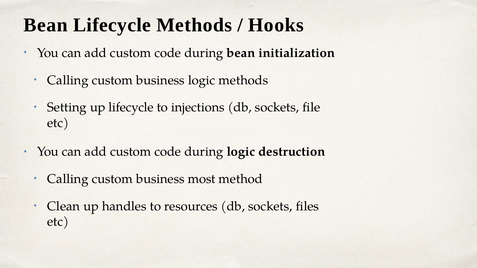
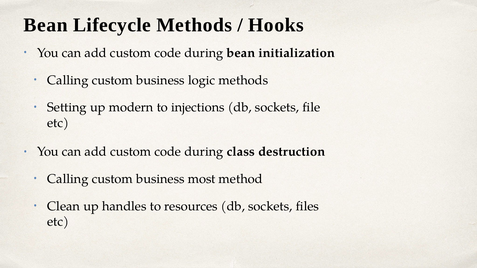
up lifecycle: lifecycle -> modern
during logic: logic -> class
